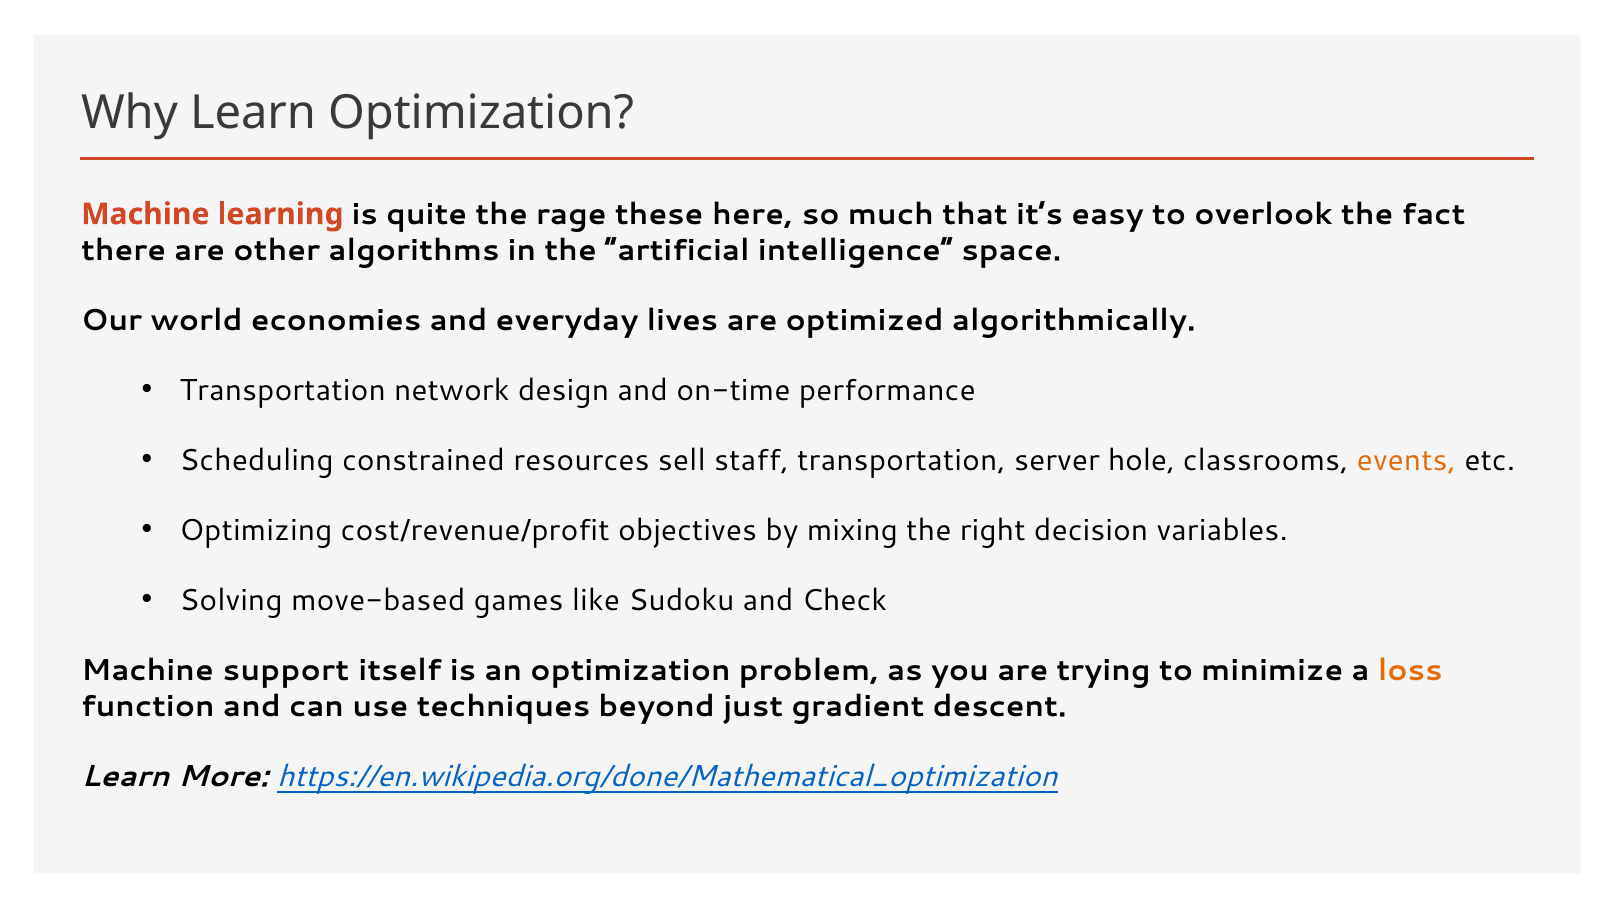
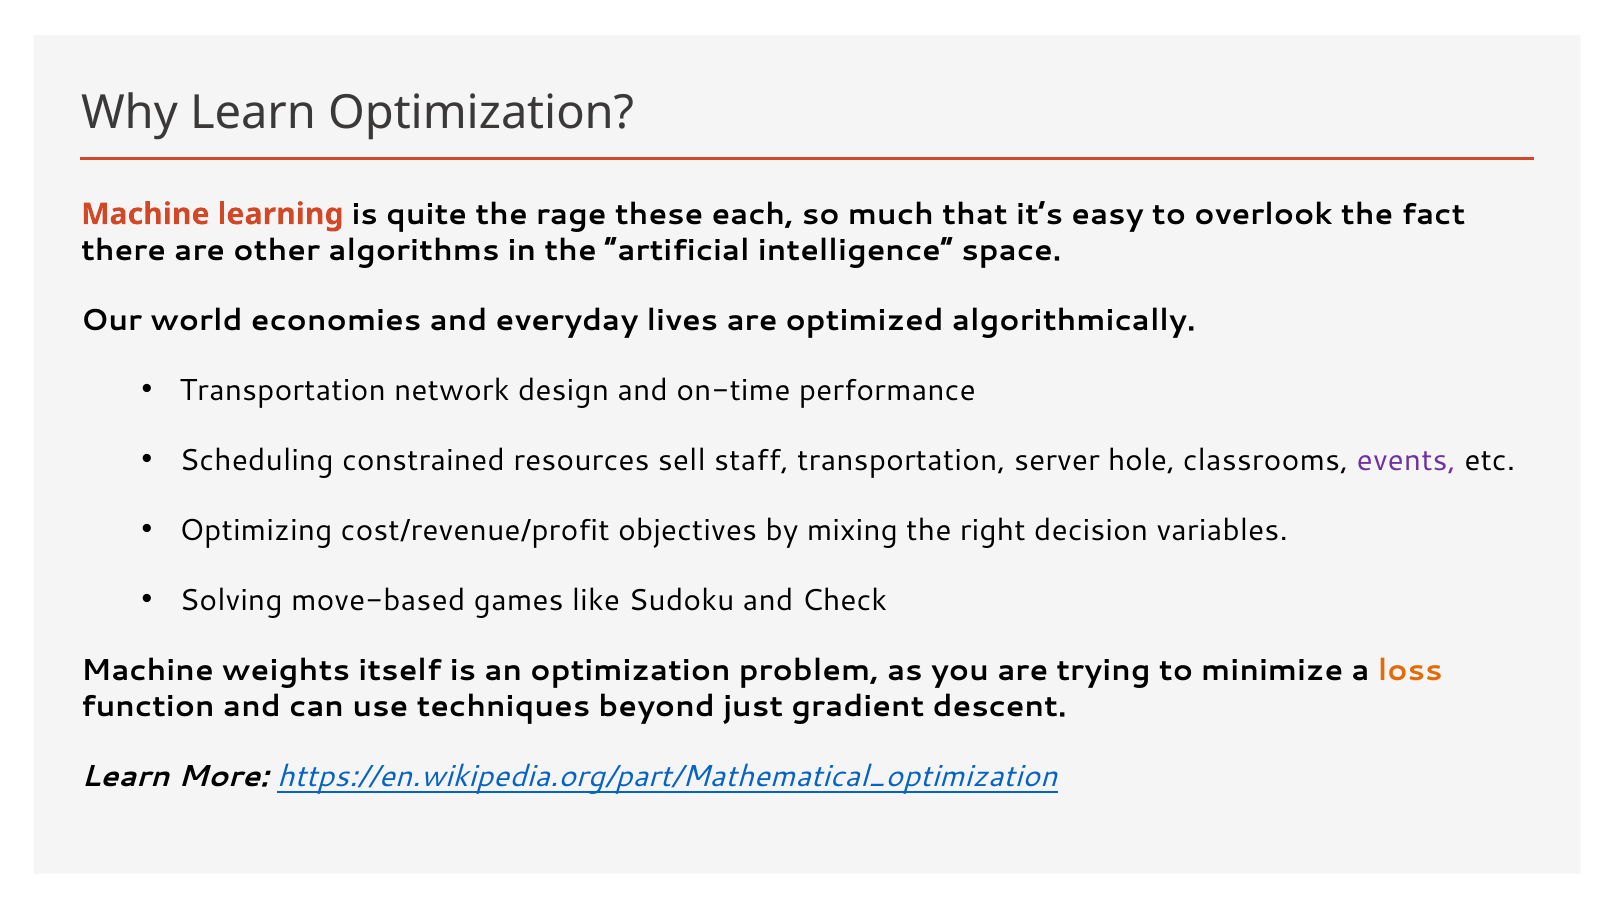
here: here -> each
events colour: orange -> purple
support: support -> weights
https://en.wikipedia.org/done/Mathematical_optimization: https://en.wikipedia.org/done/Mathematical_optimization -> https://en.wikipedia.org/part/Mathematical_optimization
